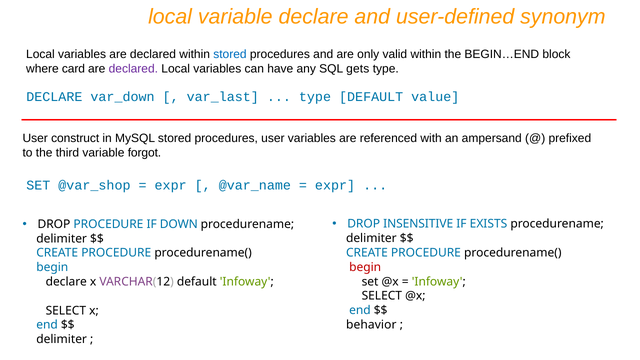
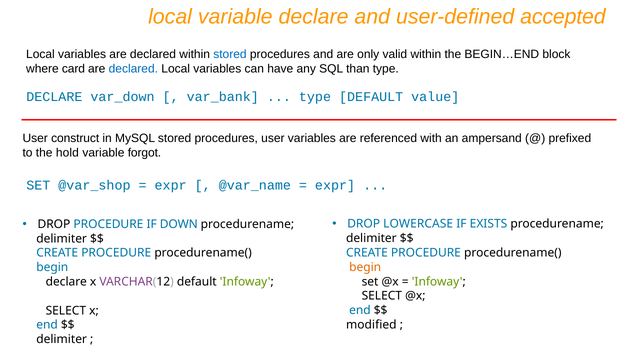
synonym: synonym -> accepted
declared at (133, 69) colour: purple -> blue
gets: gets -> than
var_last: var_last -> var_bank
third: third -> hold
INSENSITIVE: INSENSITIVE -> LOWERCASE
begin at (365, 267) colour: red -> orange
behavior: behavior -> modified
